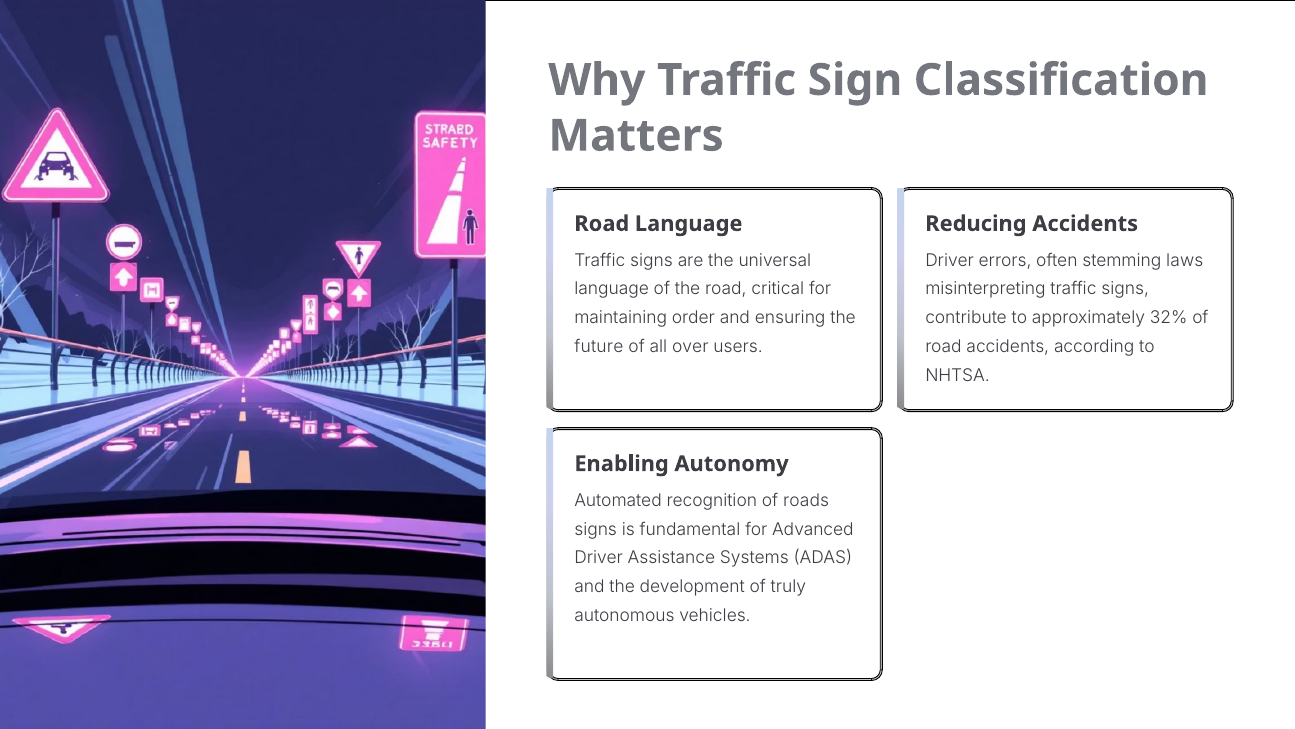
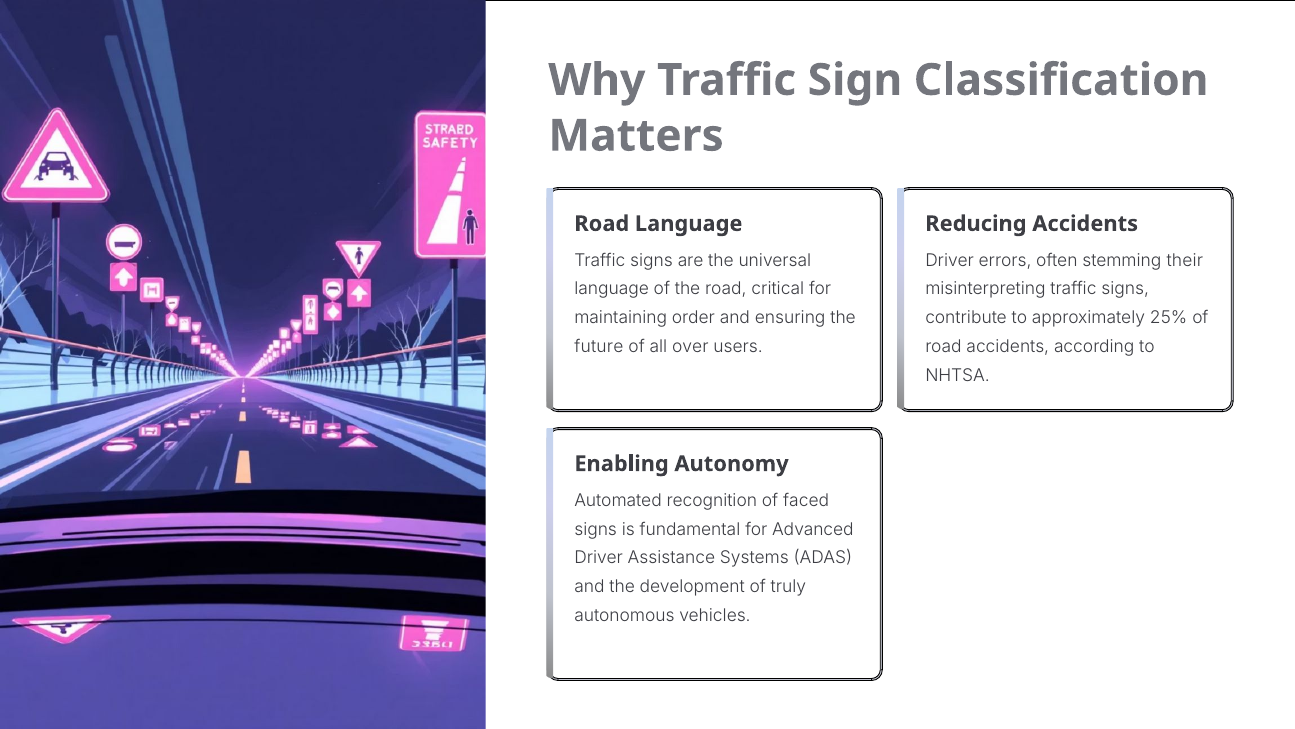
laws: laws -> their
32%: 32% -> 25%
roads: roads -> faced
